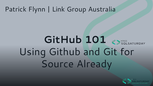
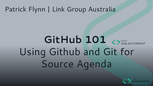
Already: Already -> Agenda
